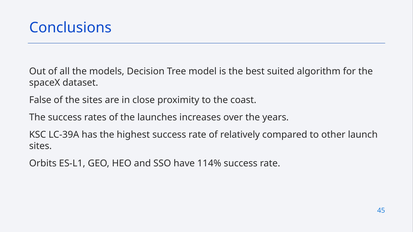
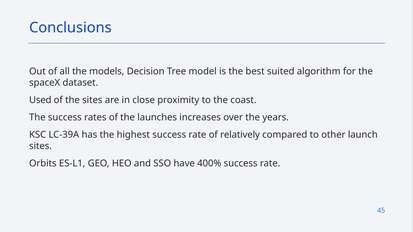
False: False -> Used
114%: 114% -> 400%
